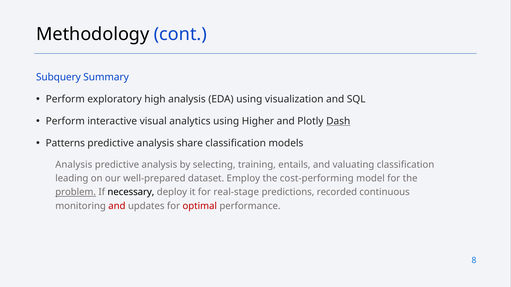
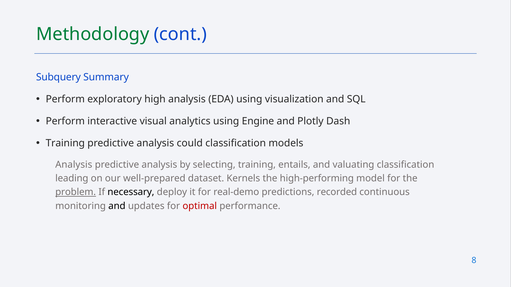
Methodology colour: black -> green
Higher: Higher -> Engine
Dash underline: present -> none
Patterns at (65, 143): Patterns -> Training
share: share -> could
Employ: Employ -> Kernels
cost-performing: cost-performing -> high-performing
real-stage: real-stage -> real-demo
and at (117, 206) colour: red -> black
